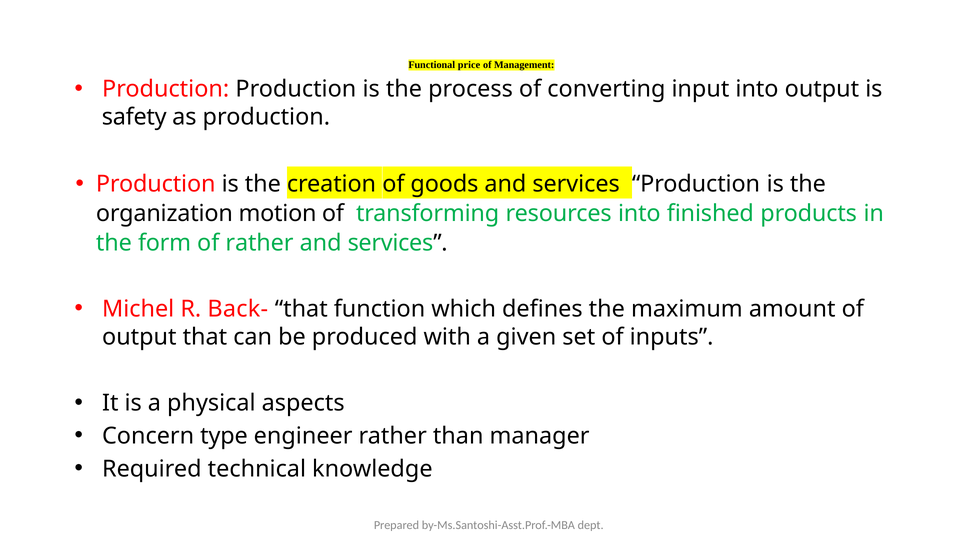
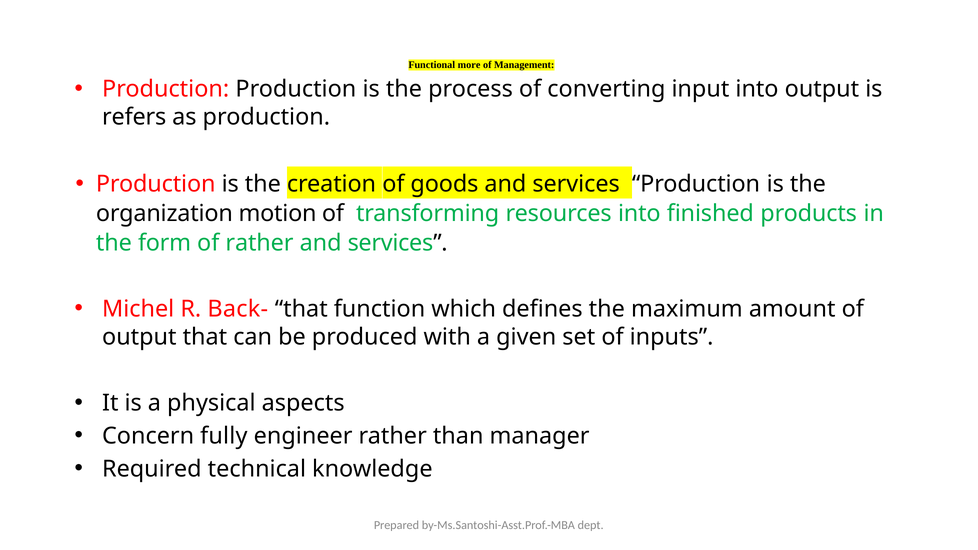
price: price -> more
safety: safety -> refers
type: type -> fully
